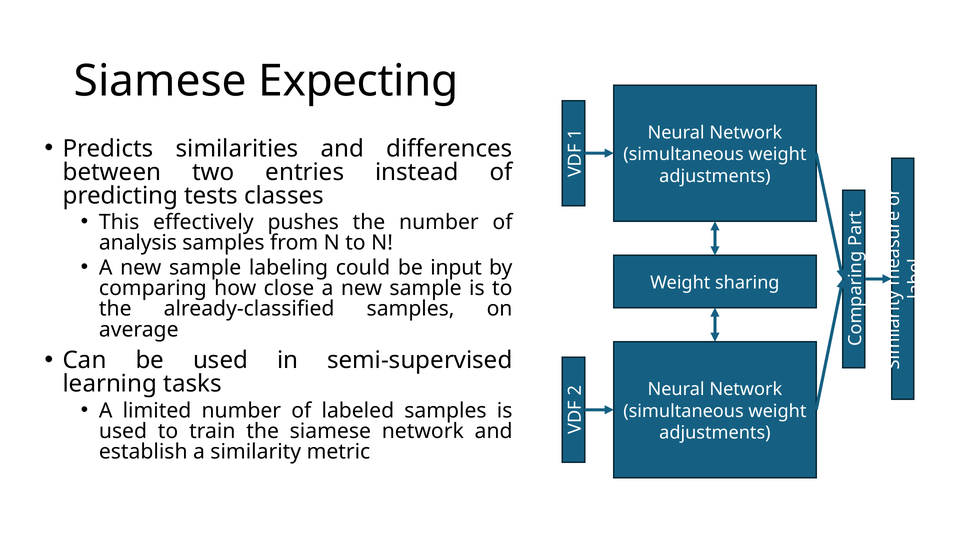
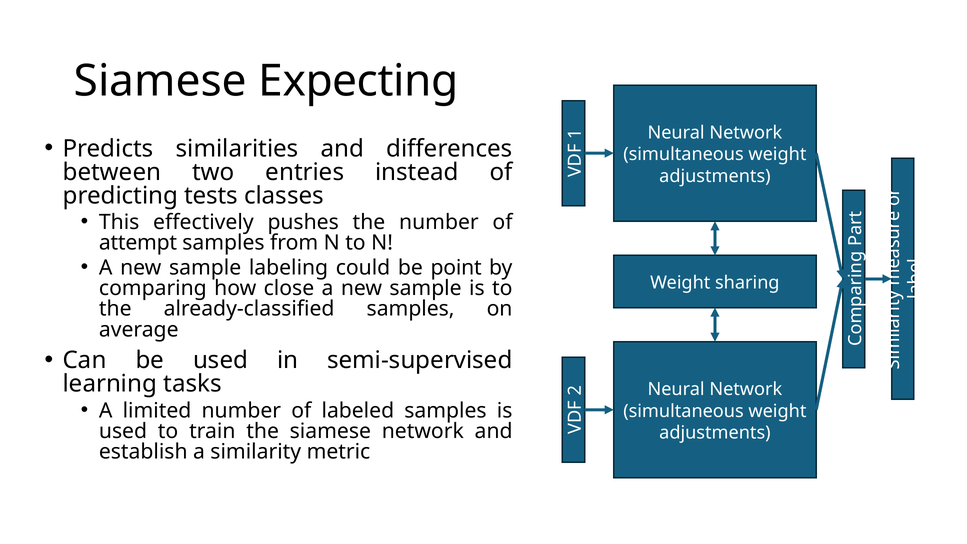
analysis: analysis -> attempt
input: input -> point
